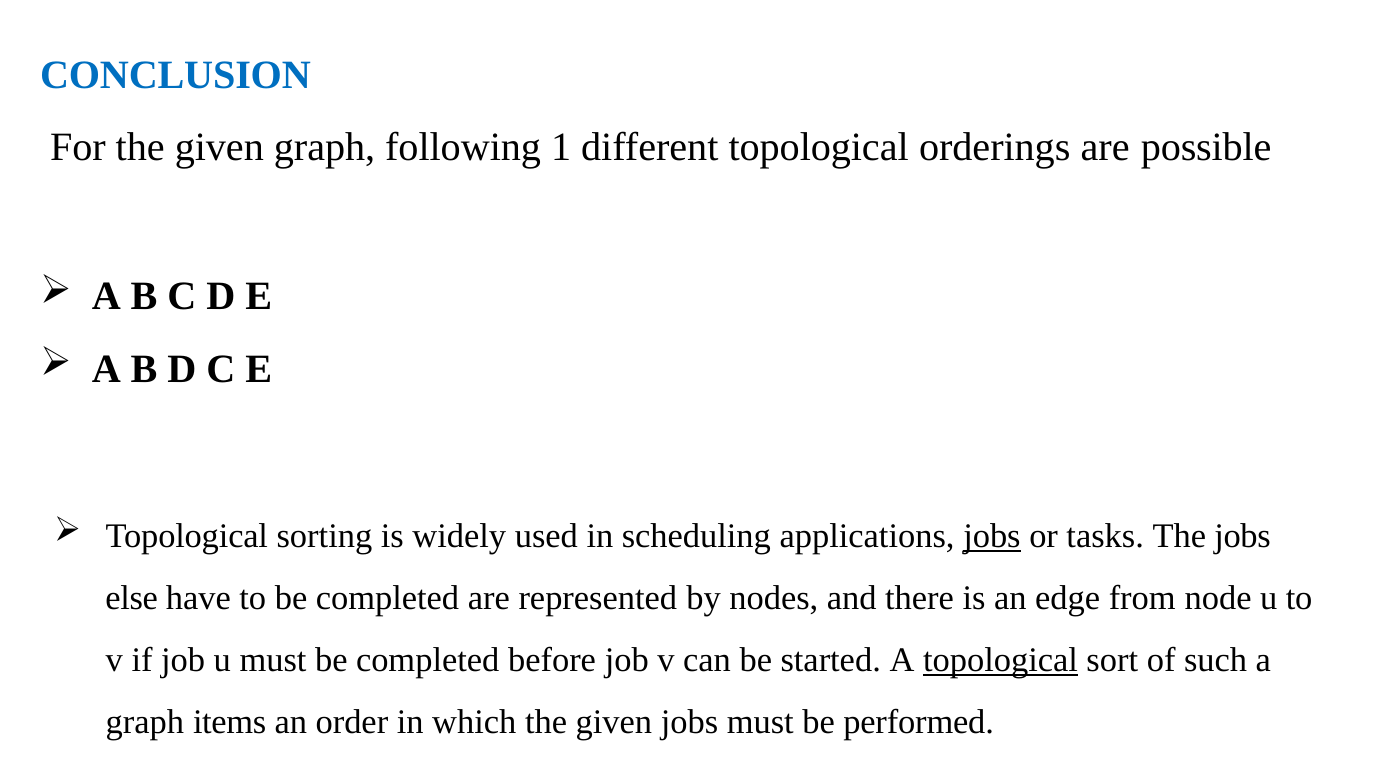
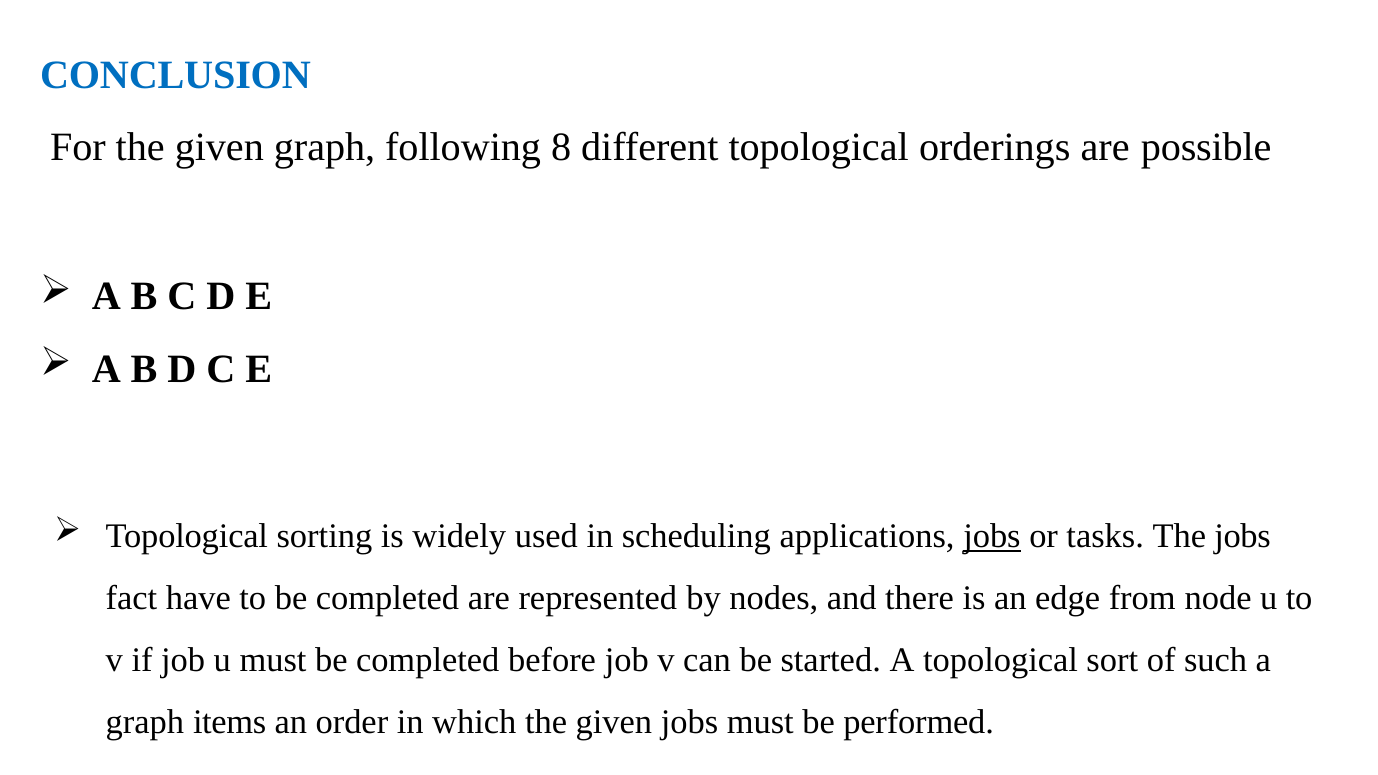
1: 1 -> 8
else: else -> fact
topological at (1000, 660) underline: present -> none
